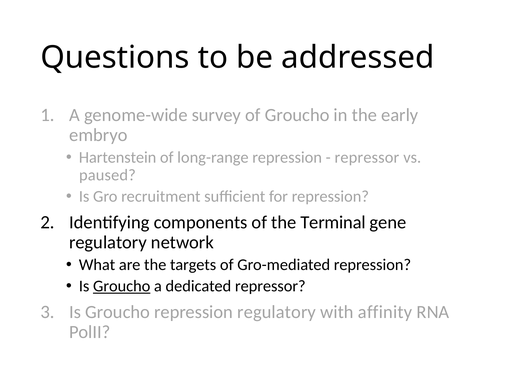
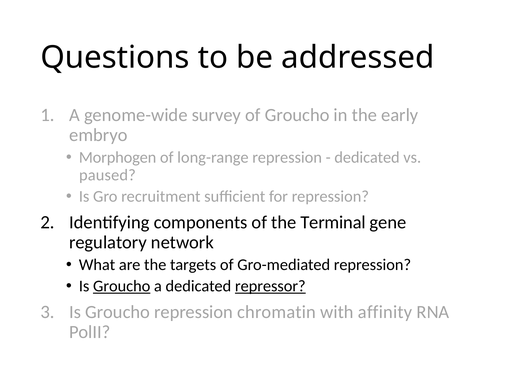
Hartenstein: Hartenstein -> Morphogen
repressor at (367, 157): repressor -> dedicated
repressor at (270, 286) underline: none -> present
repression regulatory: regulatory -> chromatin
